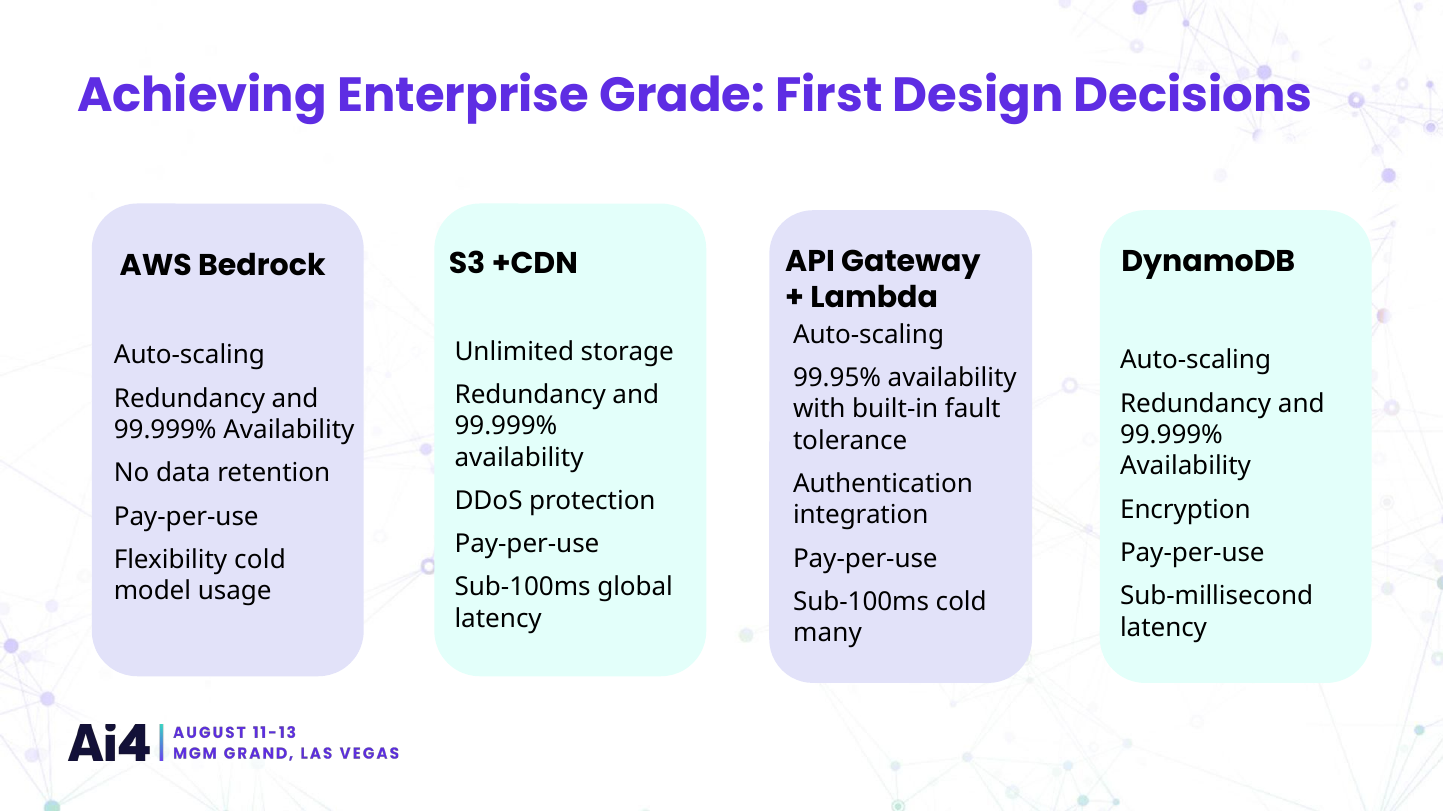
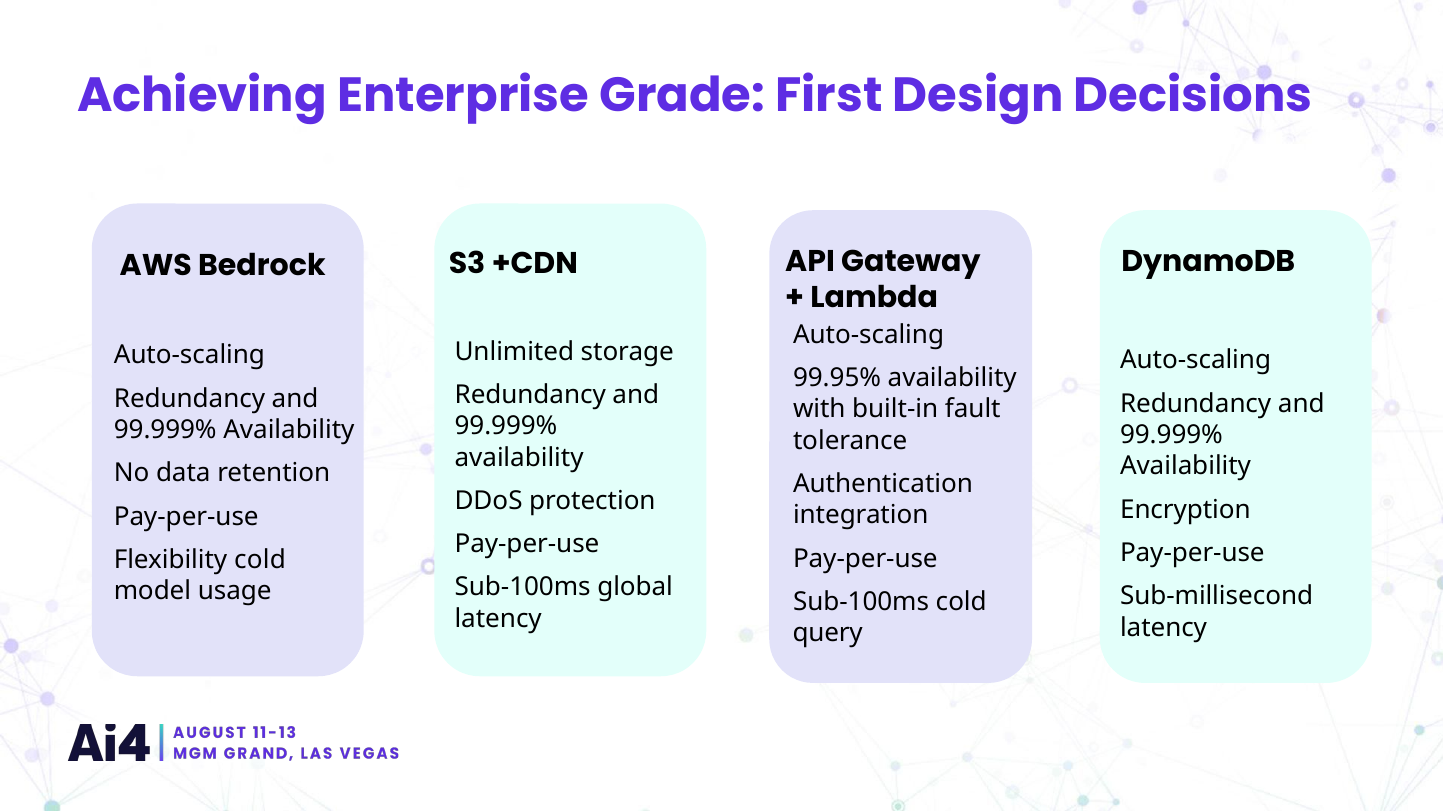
many: many -> query
